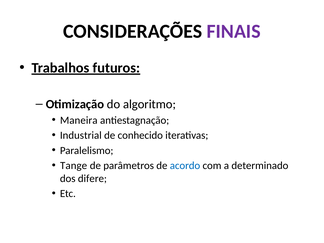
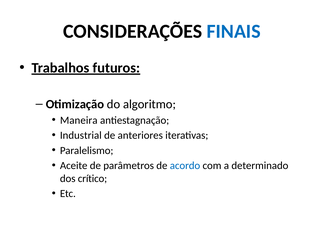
FINAIS colour: purple -> blue
conhecido: conhecido -> anteriores
Tange: Tange -> Aceite
difere: difere -> crítico
